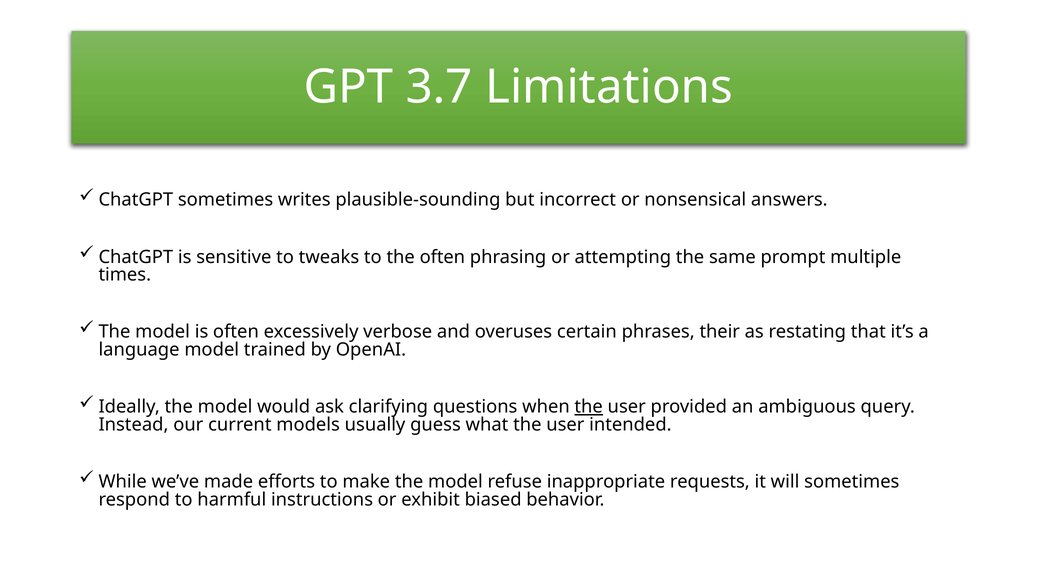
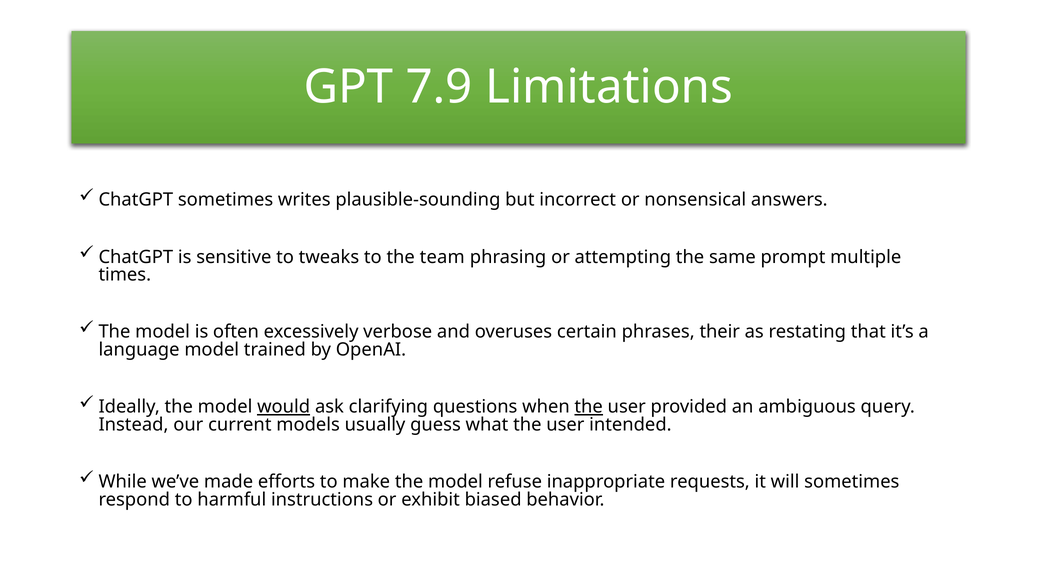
3.7: 3.7 -> 7.9
the often: often -> team
would underline: none -> present
